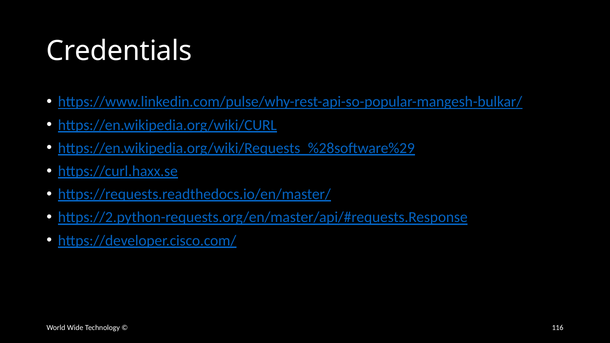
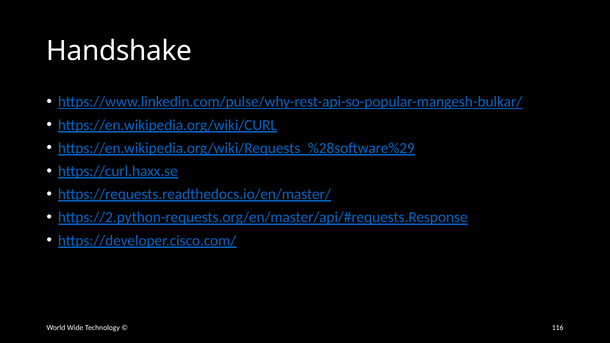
Credentials: Credentials -> Handshake
